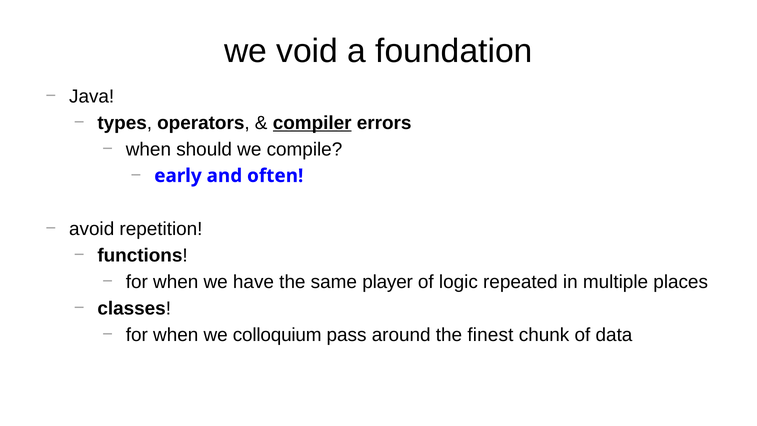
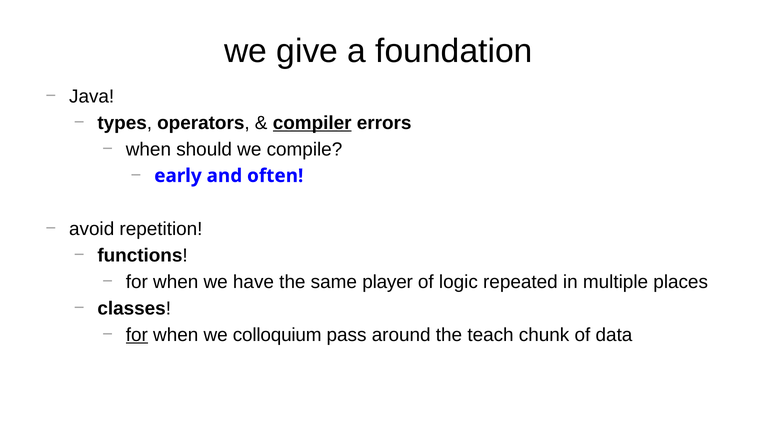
void: void -> give
for at (137, 335) underline: none -> present
finest: finest -> teach
